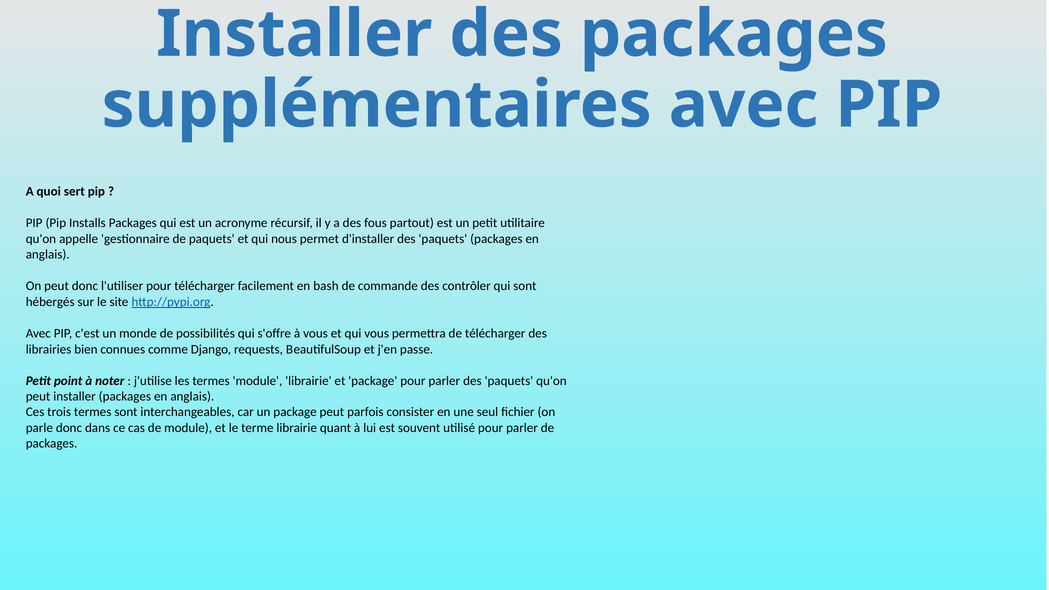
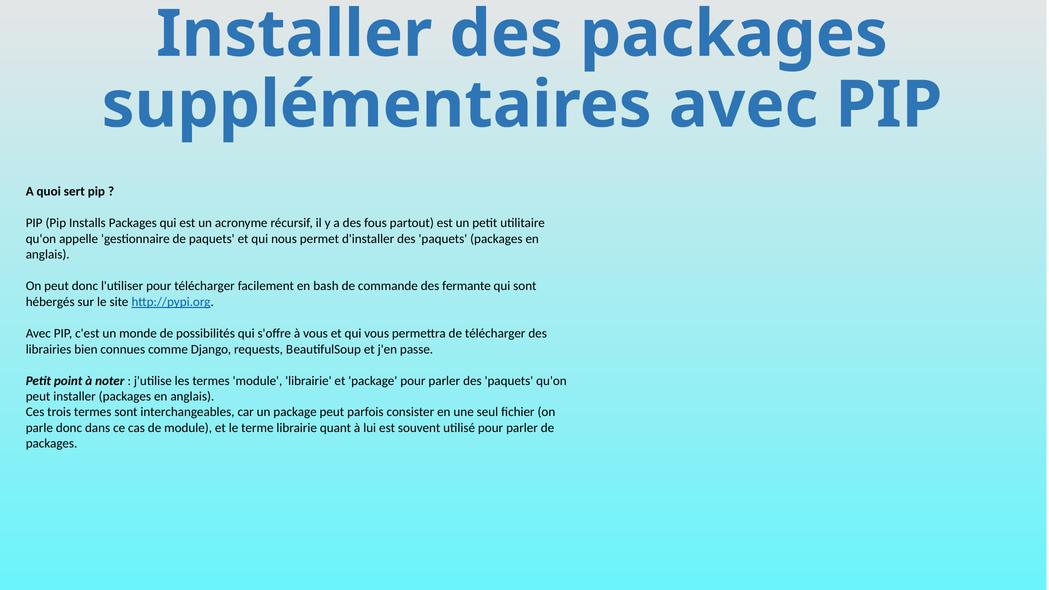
contrôler: contrôler -> fermante
